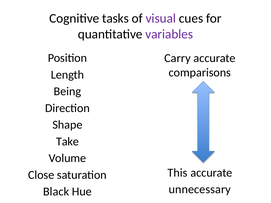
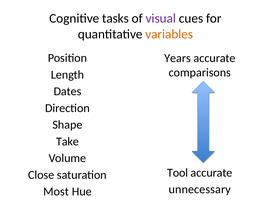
variables colour: purple -> orange
Carry: Carry -> Years
Being: Being -> Dates
This: This -> Tool
Black: Black -> Most
